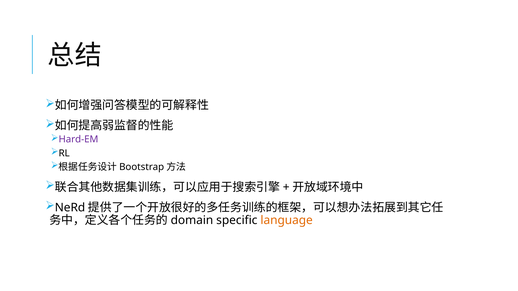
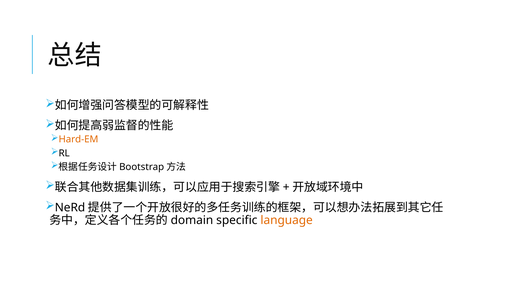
Hard-EM colour: purple -> orange
